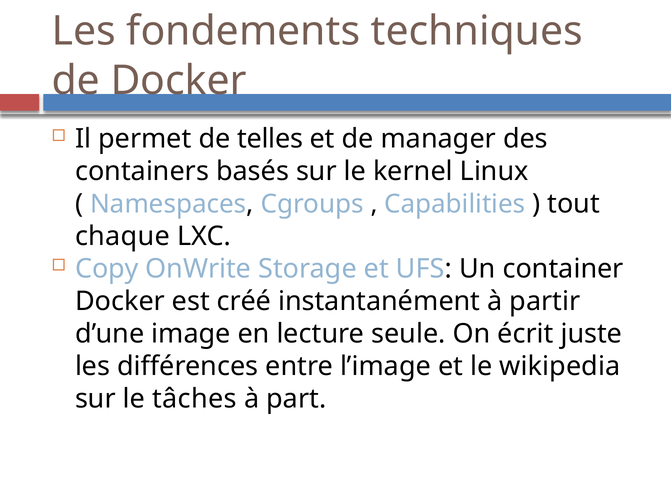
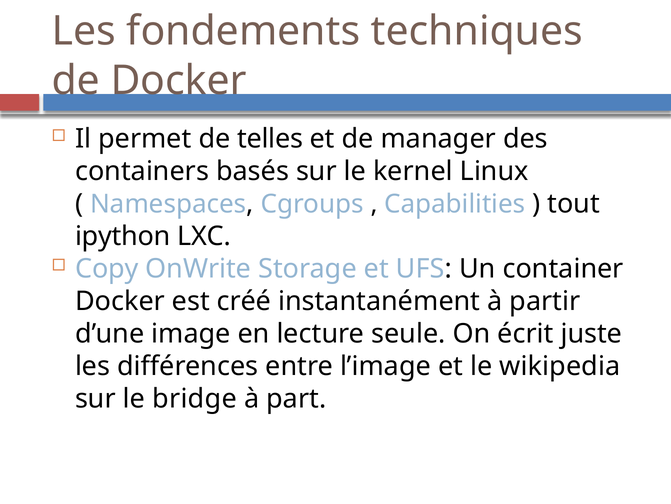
chaque: chaque -> ipython
tâches: tâches -> bridge
